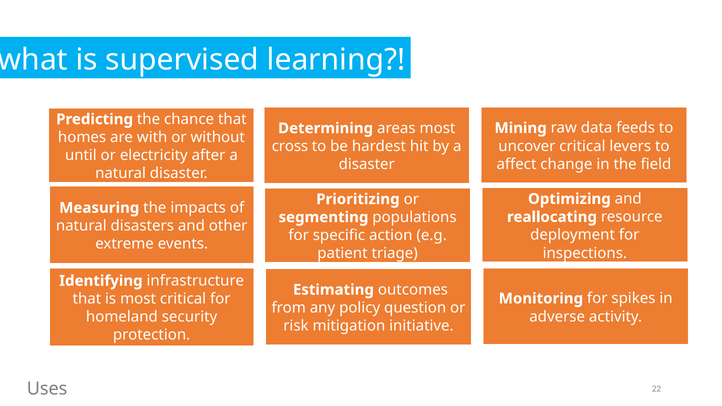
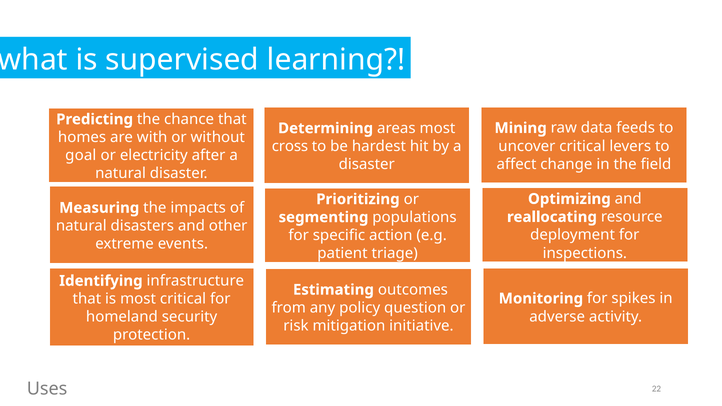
until: until -> goal
